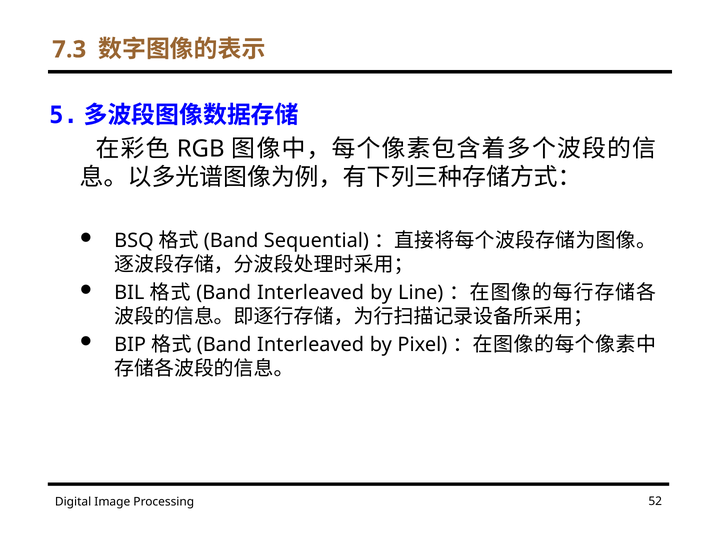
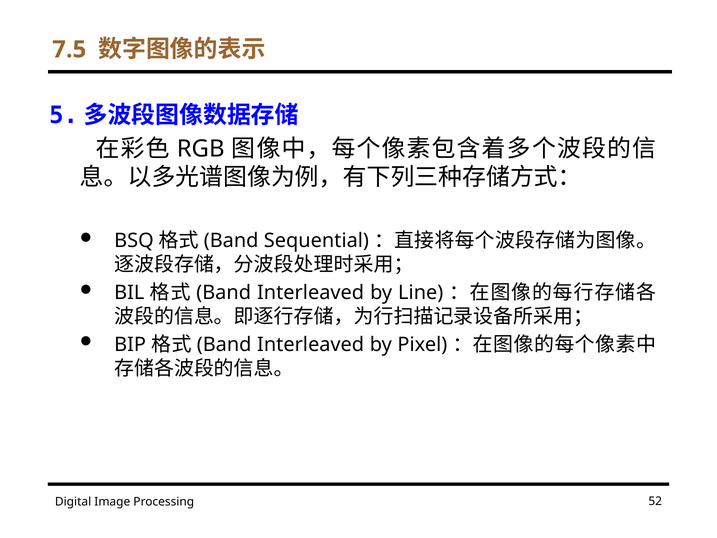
7.3: 7.3 -> 7.5
